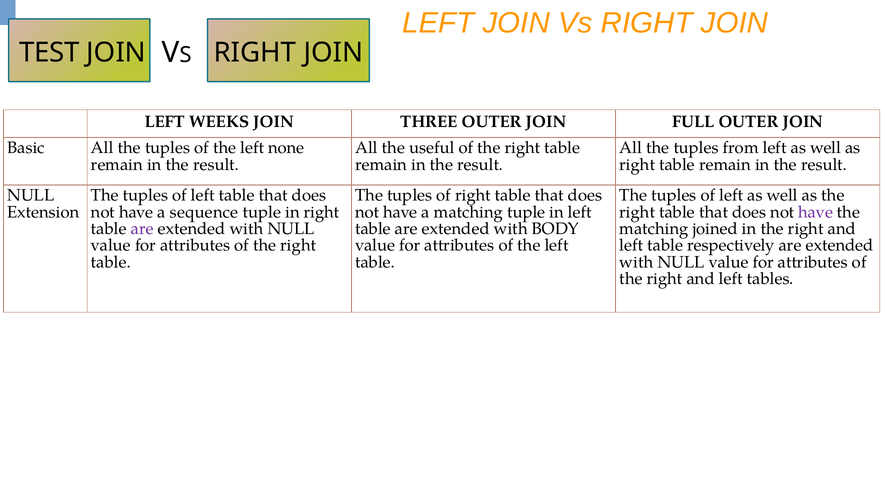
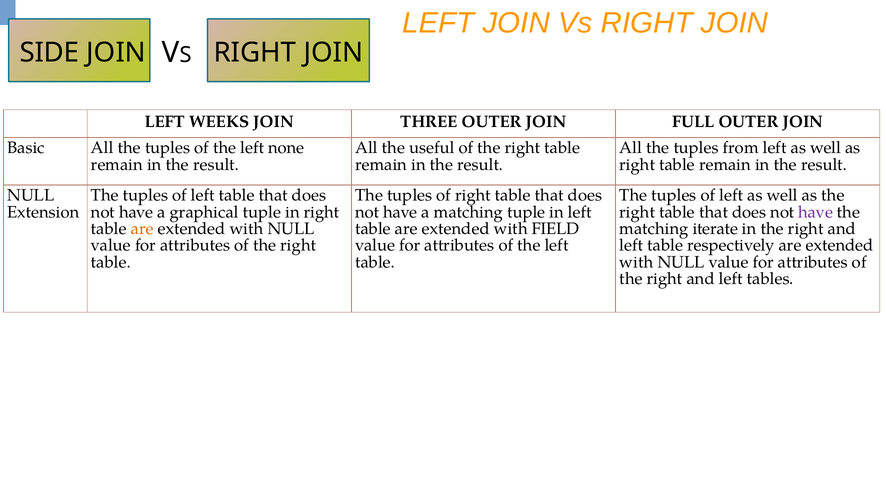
TEST: TEST -> SIDE
sequence: sequence -> graphical
are at (142, 229) colour: purple -> orange
BODY: BODY -> FIELD
joined: joined -> iterate
